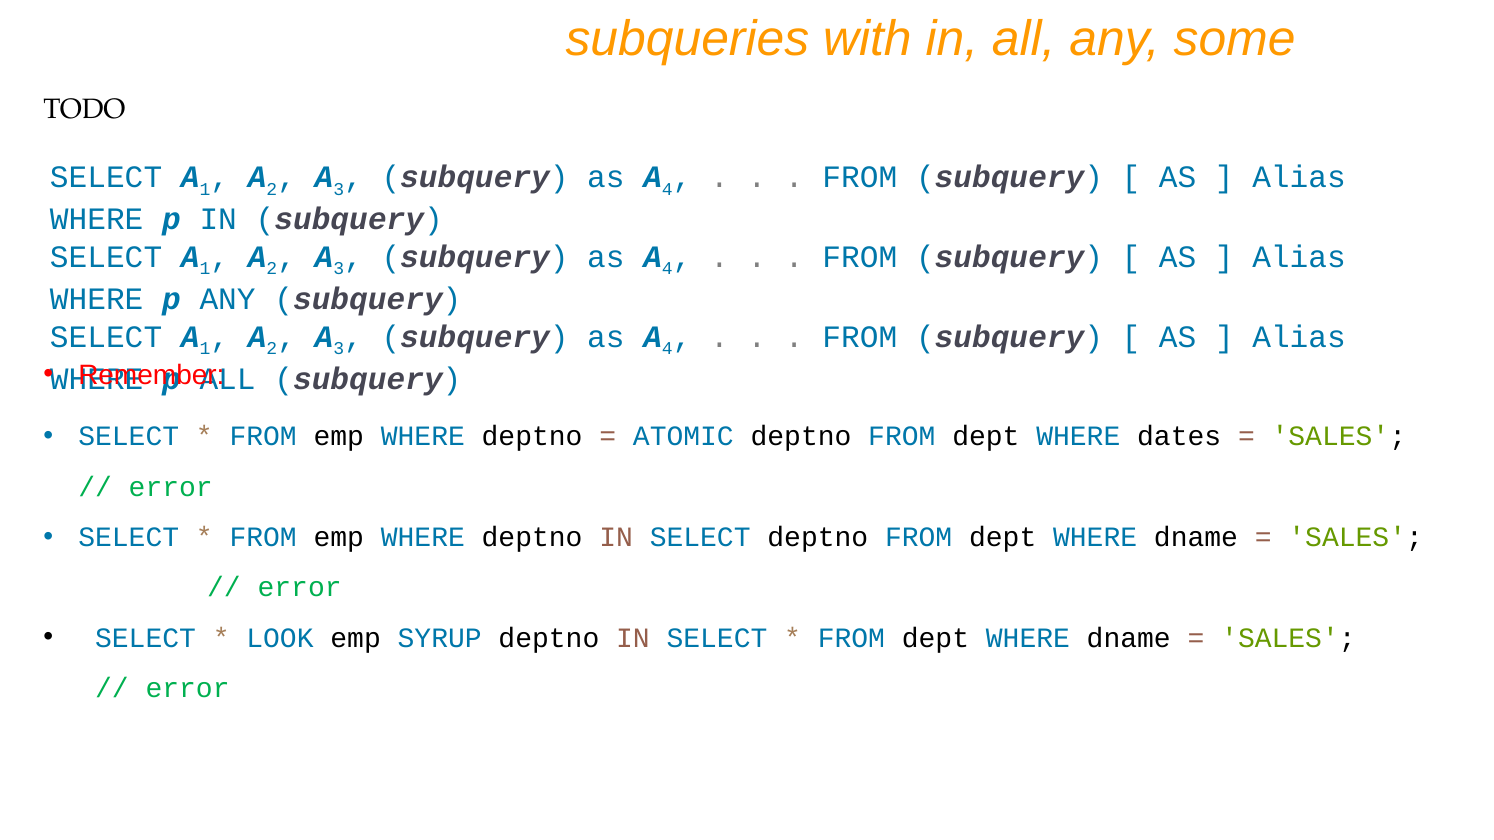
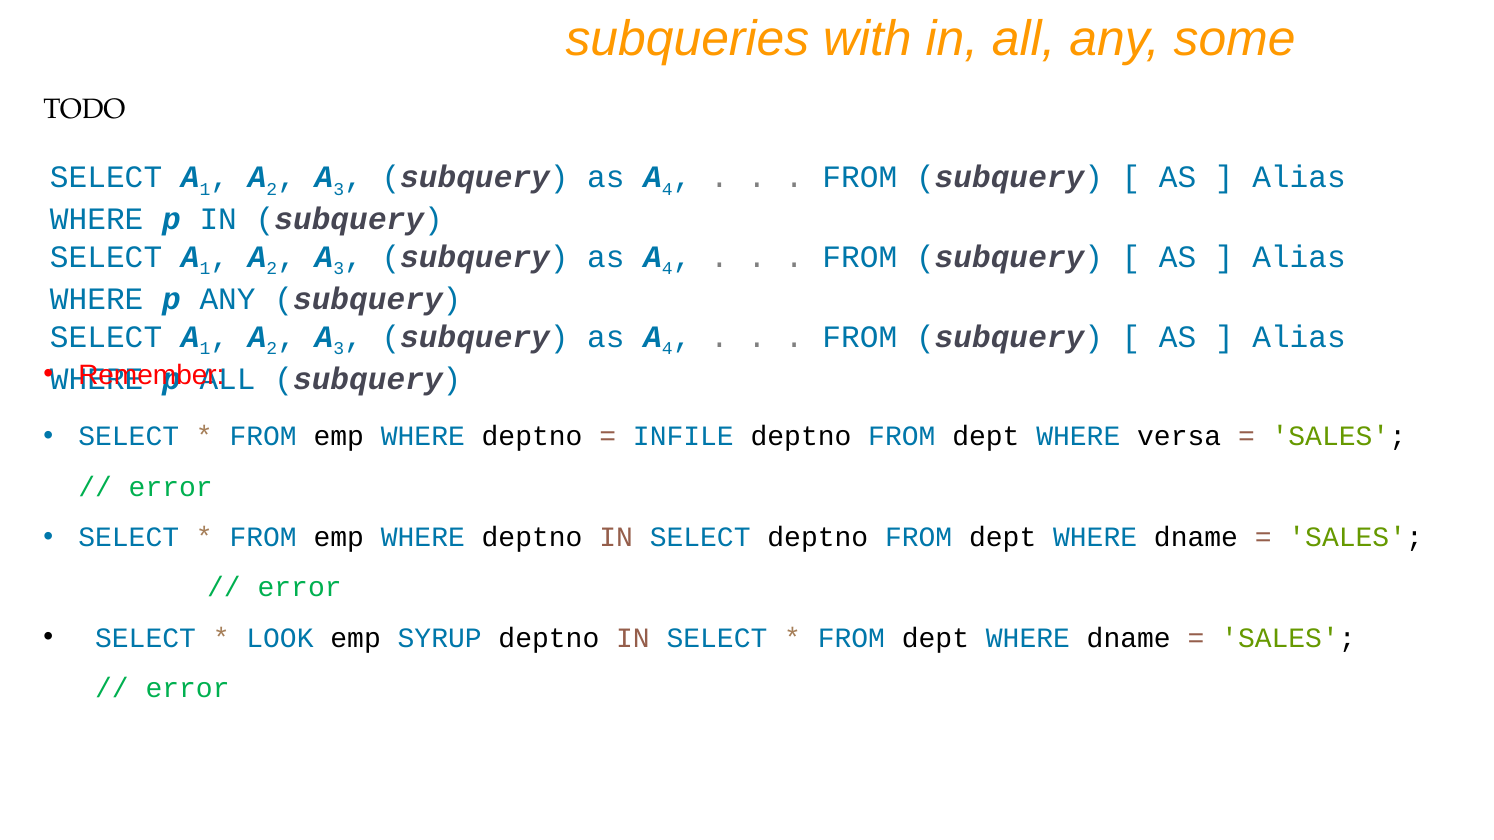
ATOMIC: ATOMIC -> INFILE
dates: dates -> versa
